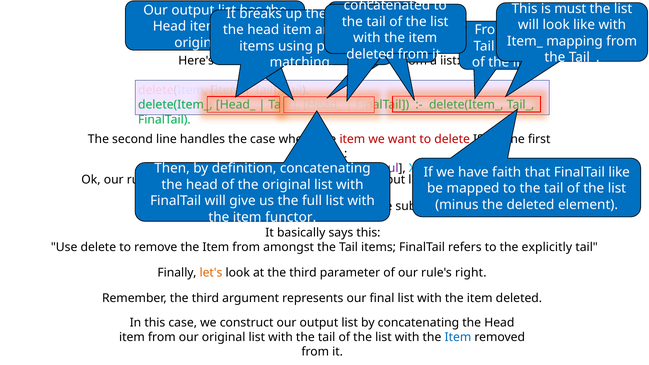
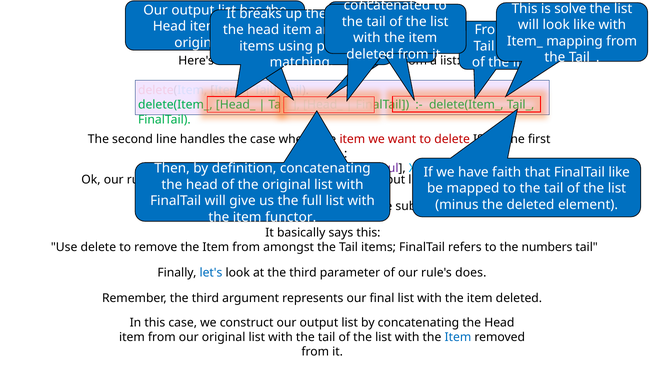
must: must -> solve
explicitly: explicitly -> numbers
let's at (211, 273) colour: orange -> blue
right: right -> does
